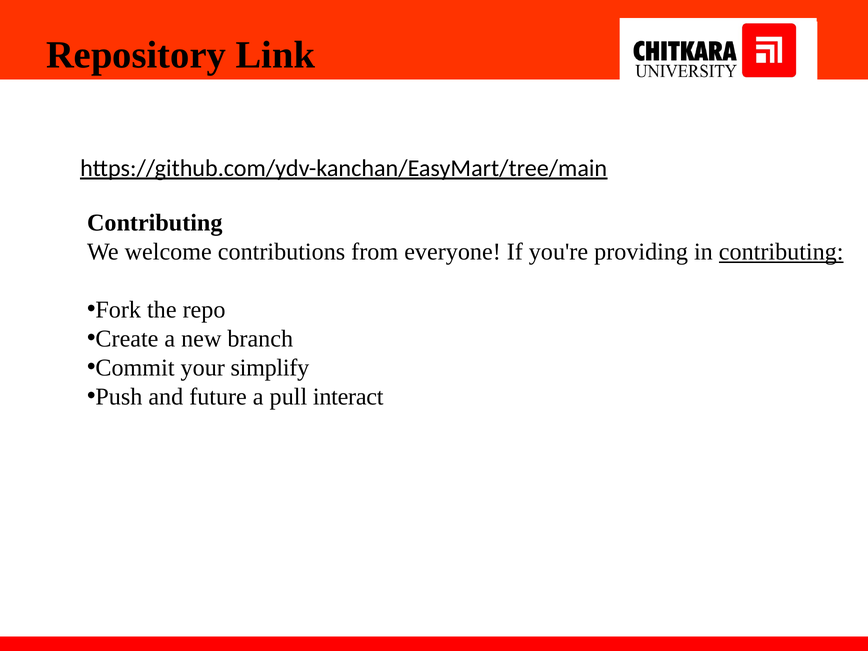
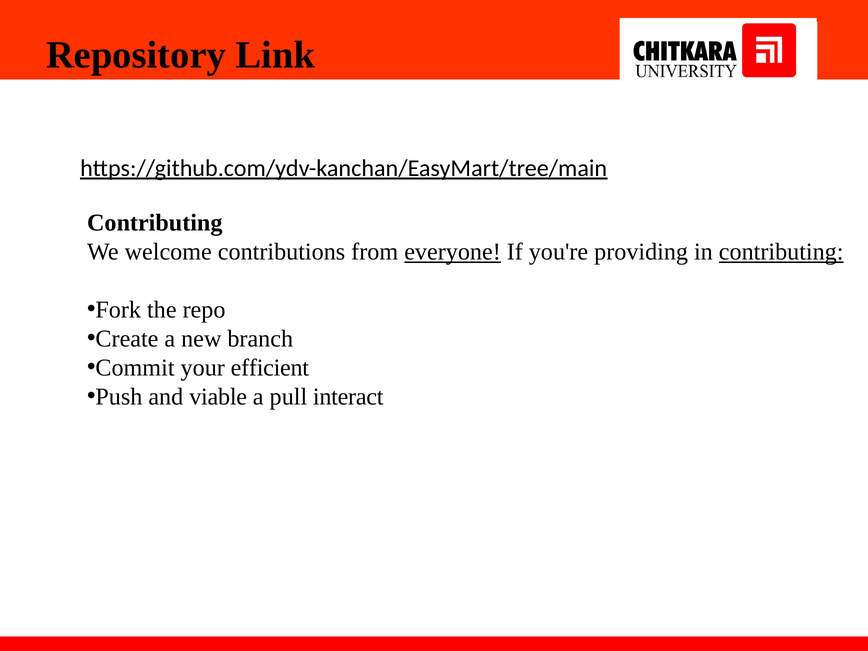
everyone underline: none -> present
simplify: simplify -> efficient
future: future -> viable
